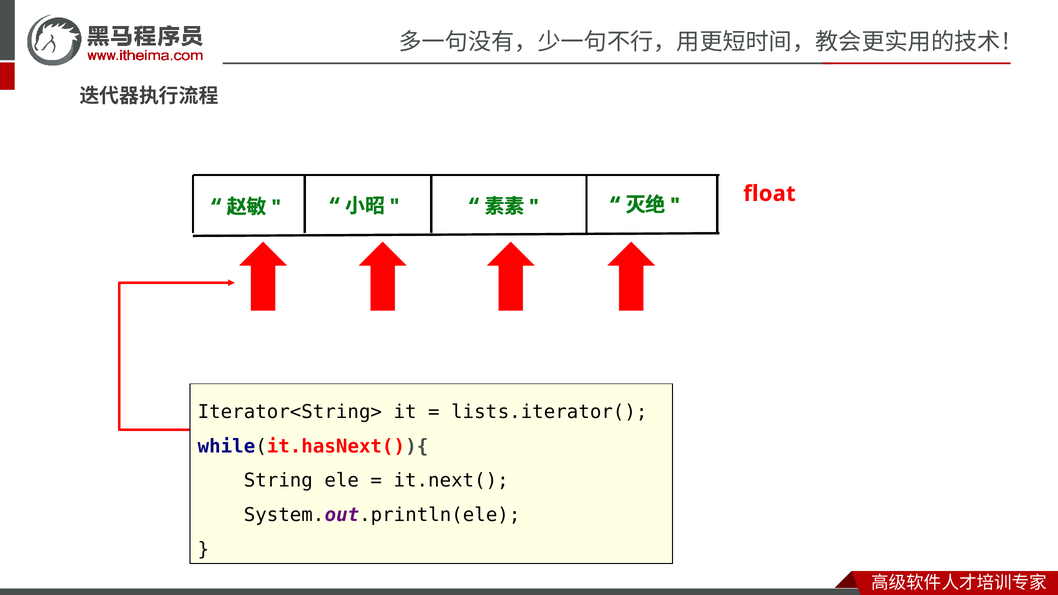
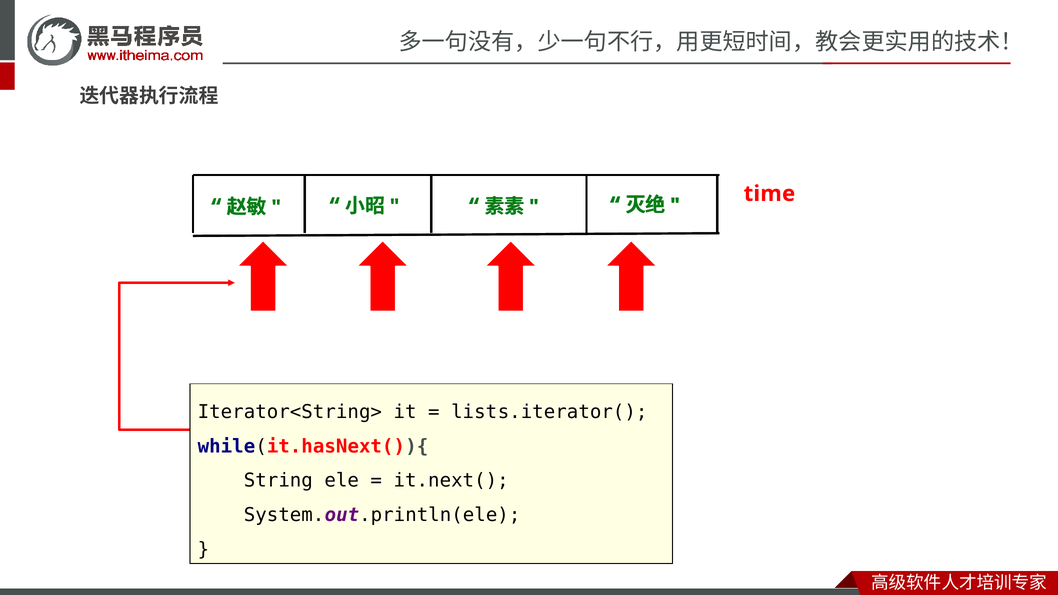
float: float -> time
